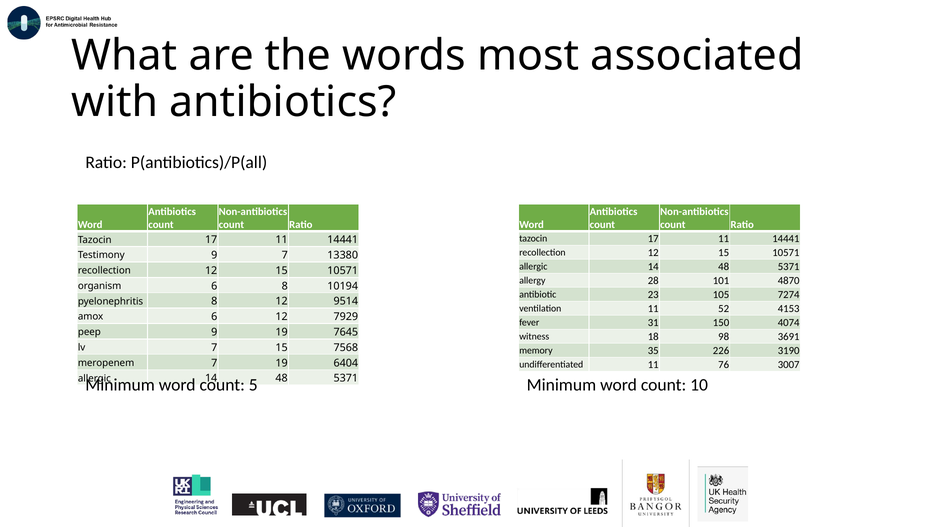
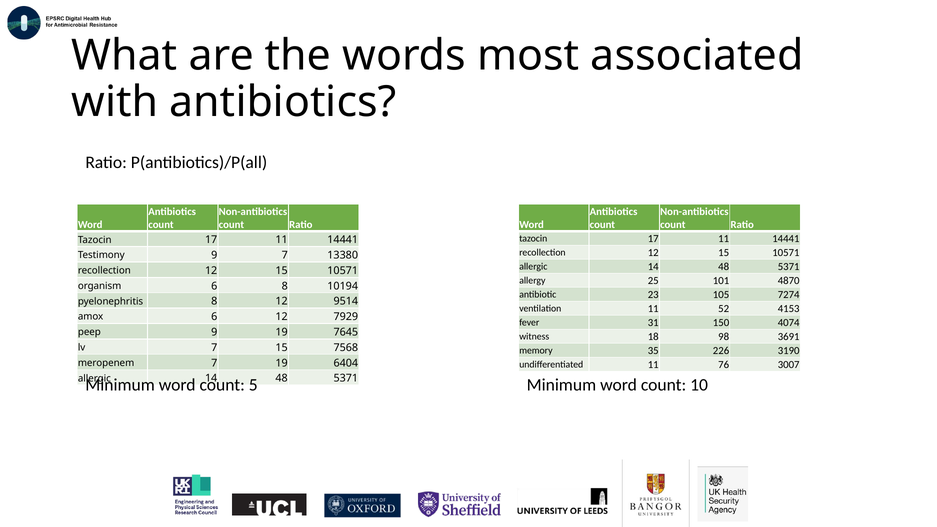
28: 28 -> 25
